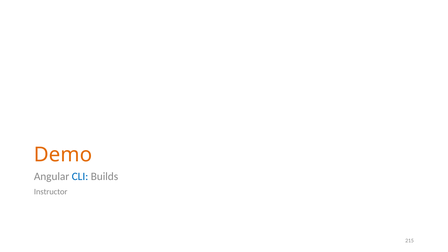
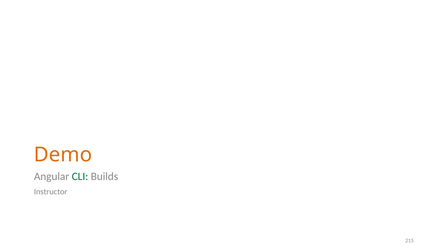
CLI colour: blue -> green
